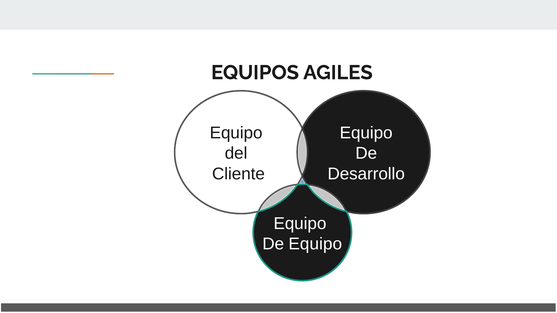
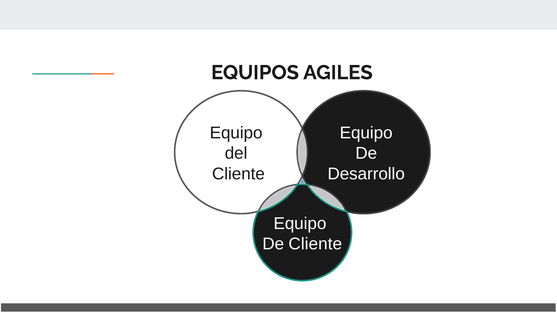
De Equipo: Equipo -> Cliente
